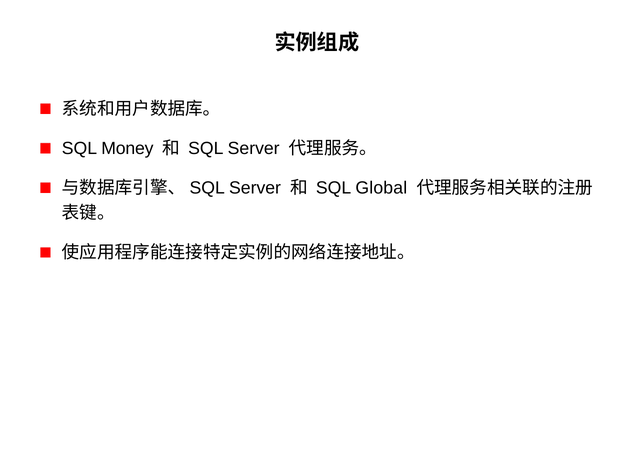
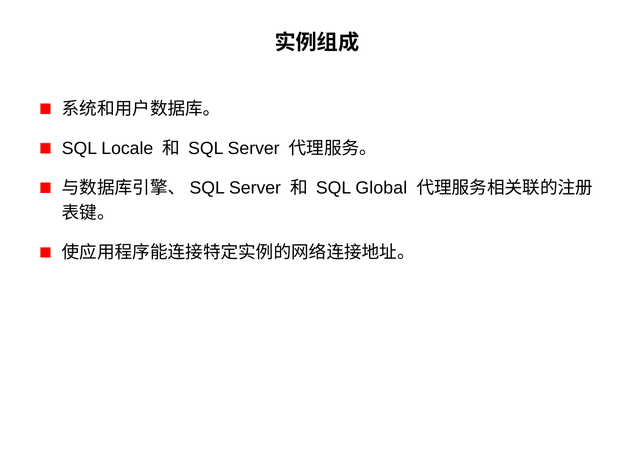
Money: Money -> Locale
